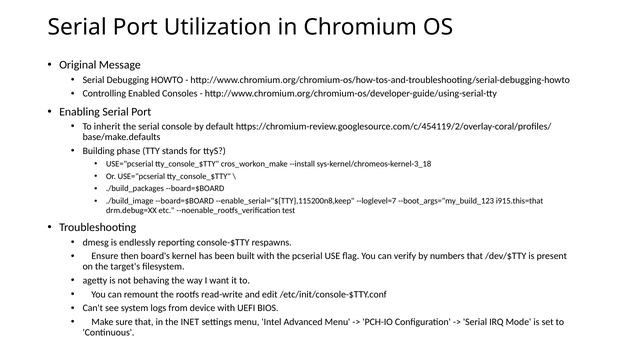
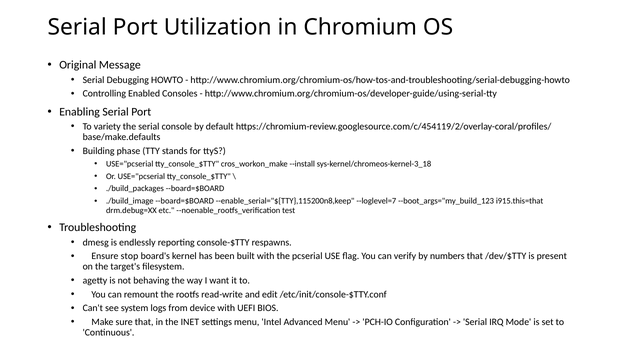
inherit: inherit -> variety
then: then -> stop
